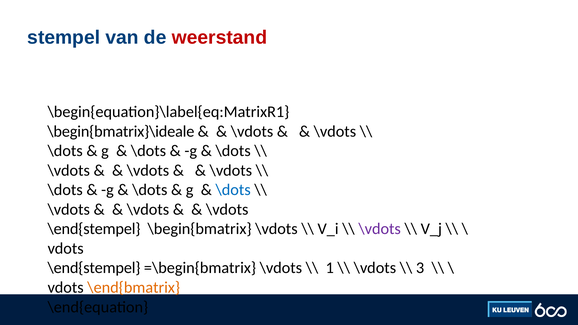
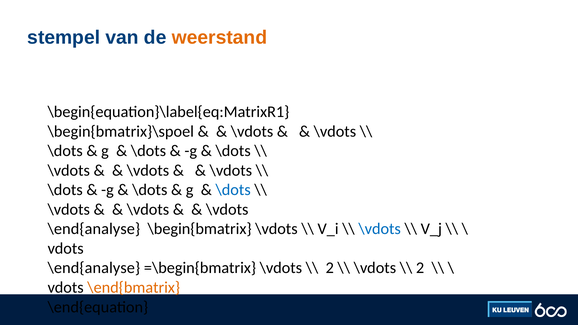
weerstand colour: red -> orange
\begin{bmatrix}\ideale: \begin{bmatrix}\ideale -> \begin{bmatrix}\spoel
\end{stempel at (94, 229): \end{stempel -> \end{analyse
\vdots at (380, 229) colour: purple -> blue
\end{stempel at (94, 268): \end{stempel -> \end{analyse
1 at (330, 268): 1 -> 2
3 at (420, 268): 3 -> 2
